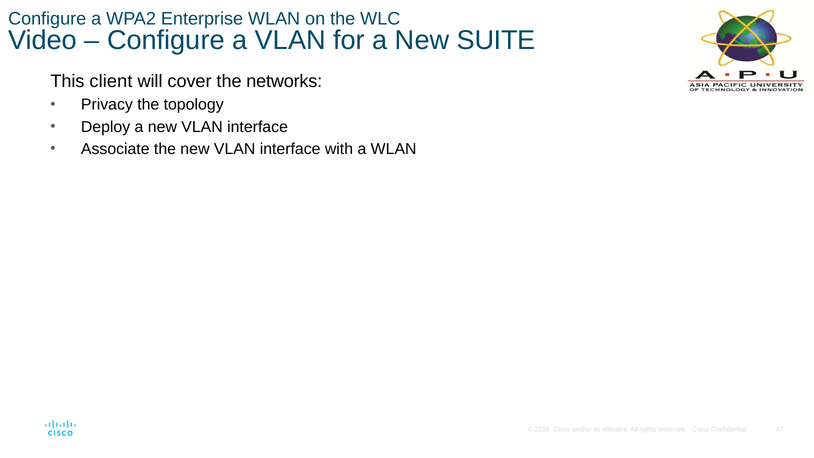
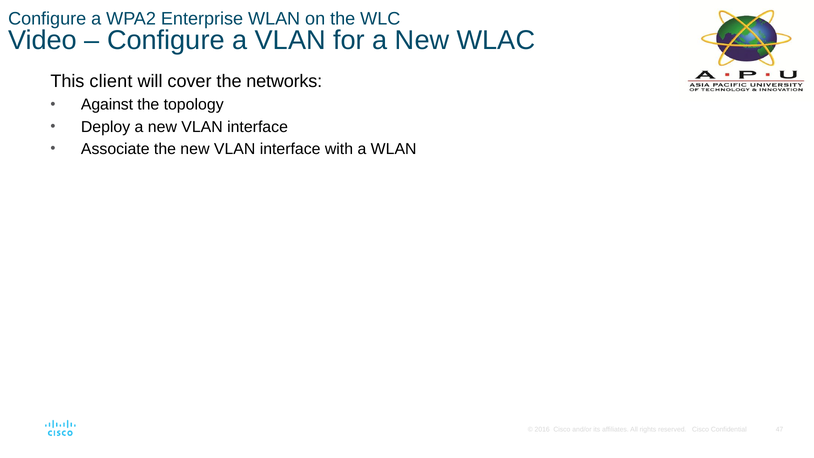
SUITE: SUITE -> WLAC
Privacy: Privacy -> Against
